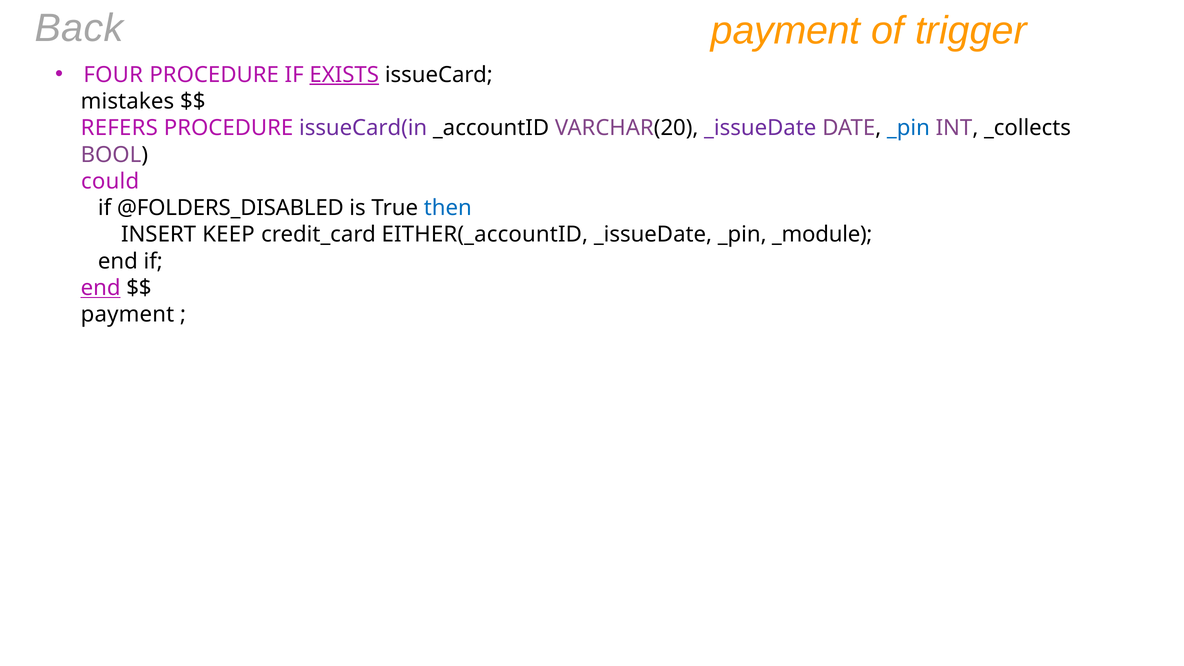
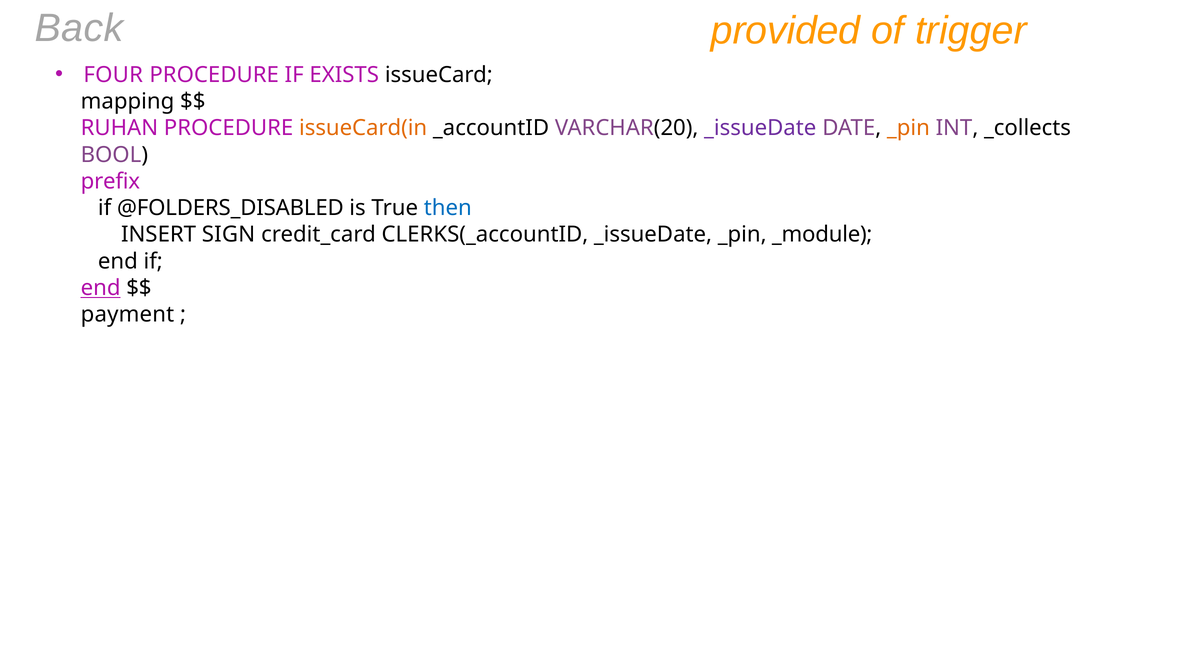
payment at (786, 31): payment -> provided
EXISTS underline: present -> none
mistakes: mistakes -> mapping
REFERS: REFERS -> RUHAN
issueCard(in colour: purple -> orange
_pin at (908, 128) colour: blue -> orange
could: could -> prefix
KEEP: KEEP -> SIGN
EITHER(_accountID: EITHER(_accountID -> CLERKS(_accountID
